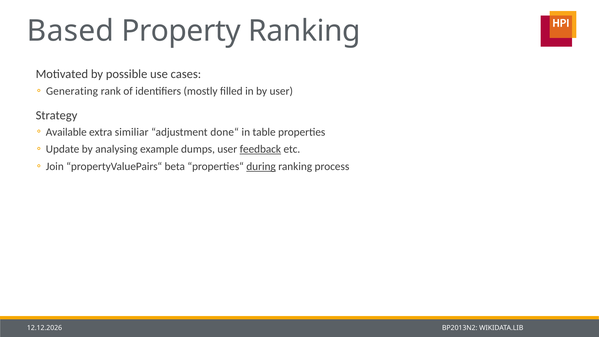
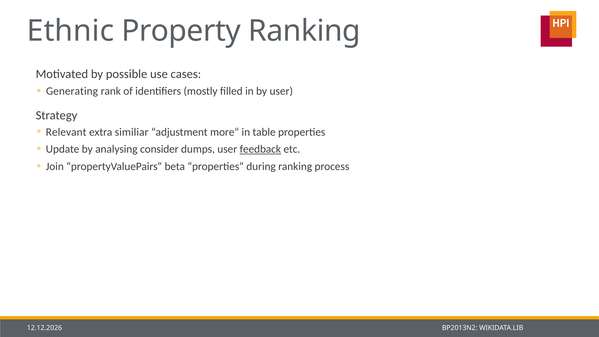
Based: Based -> Ethnic
Available: Available -> Relevant
done“: done“ -> more“
example: example -> consider
during underline: present -> none
